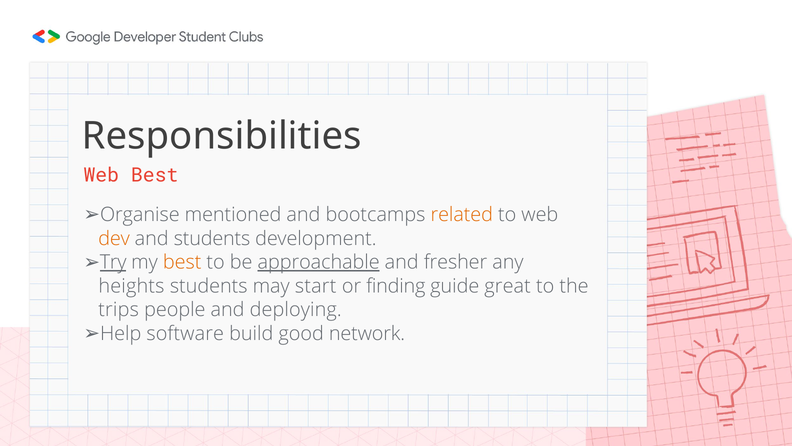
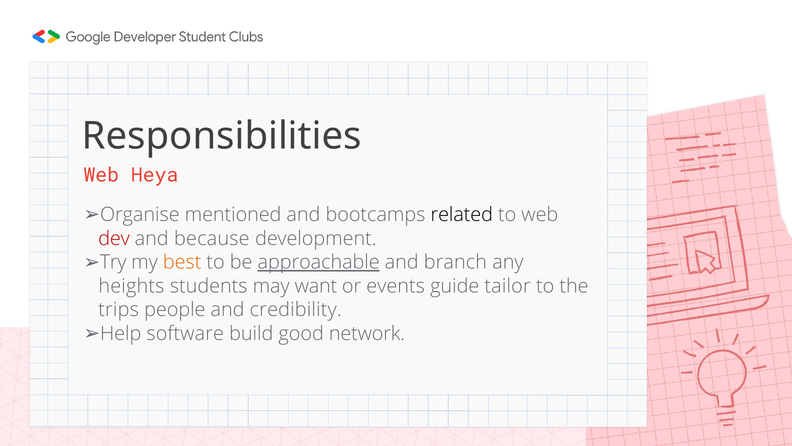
Web Best: Best -> Heya
related colour: orange -> black
dev colour: orange -> red
and students: students -> because
Try underline: present -> none
fresher: fresher -> branch
start: start -> want
finding: finding -> events
great: great -> tailor
deploying: deploying -> credibility
